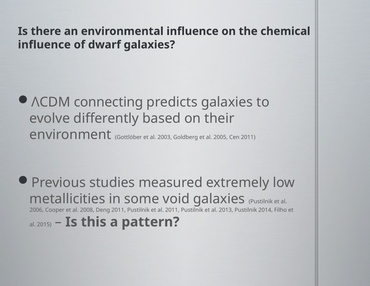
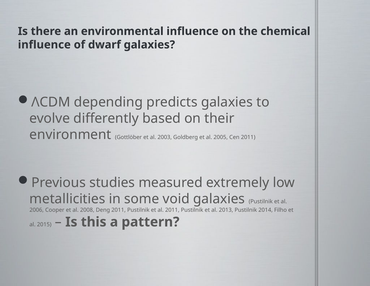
connecting: connecting -> depending
